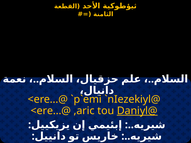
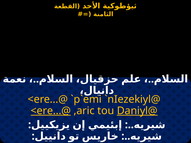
<ere...@ at (51, 111) underline: none -> present
